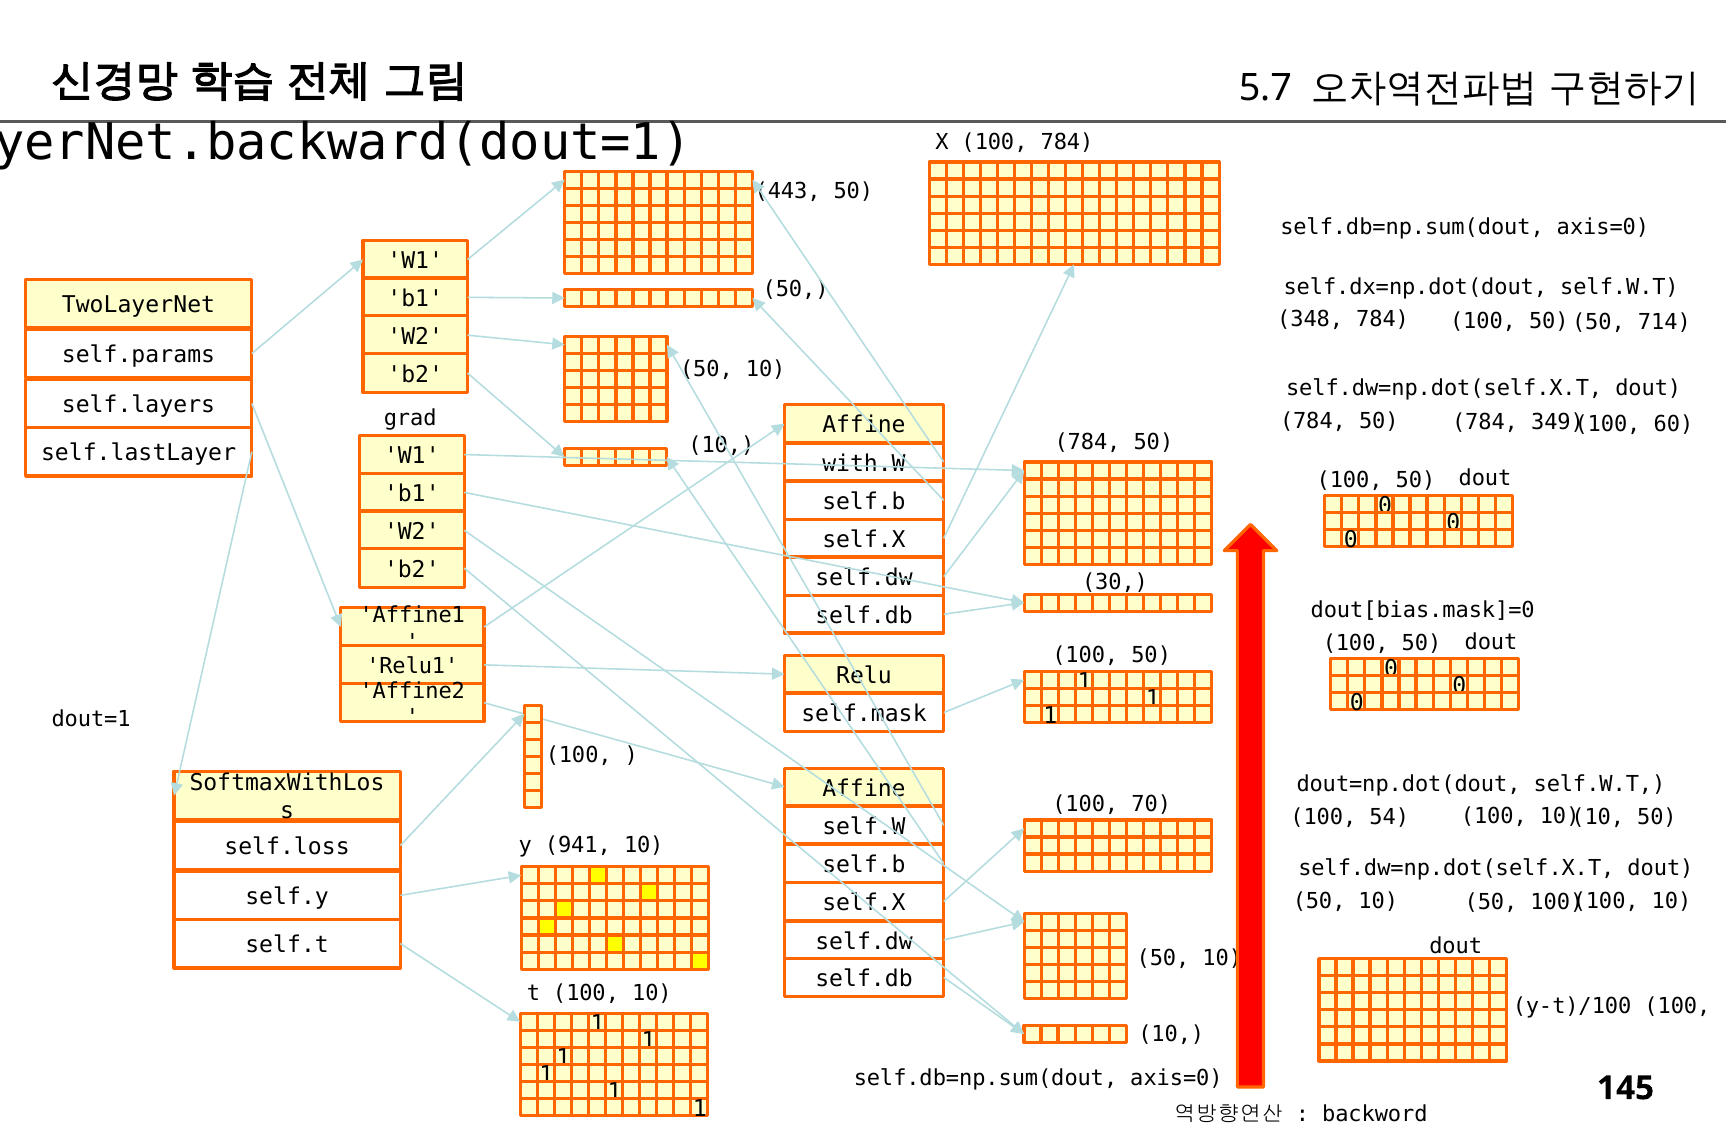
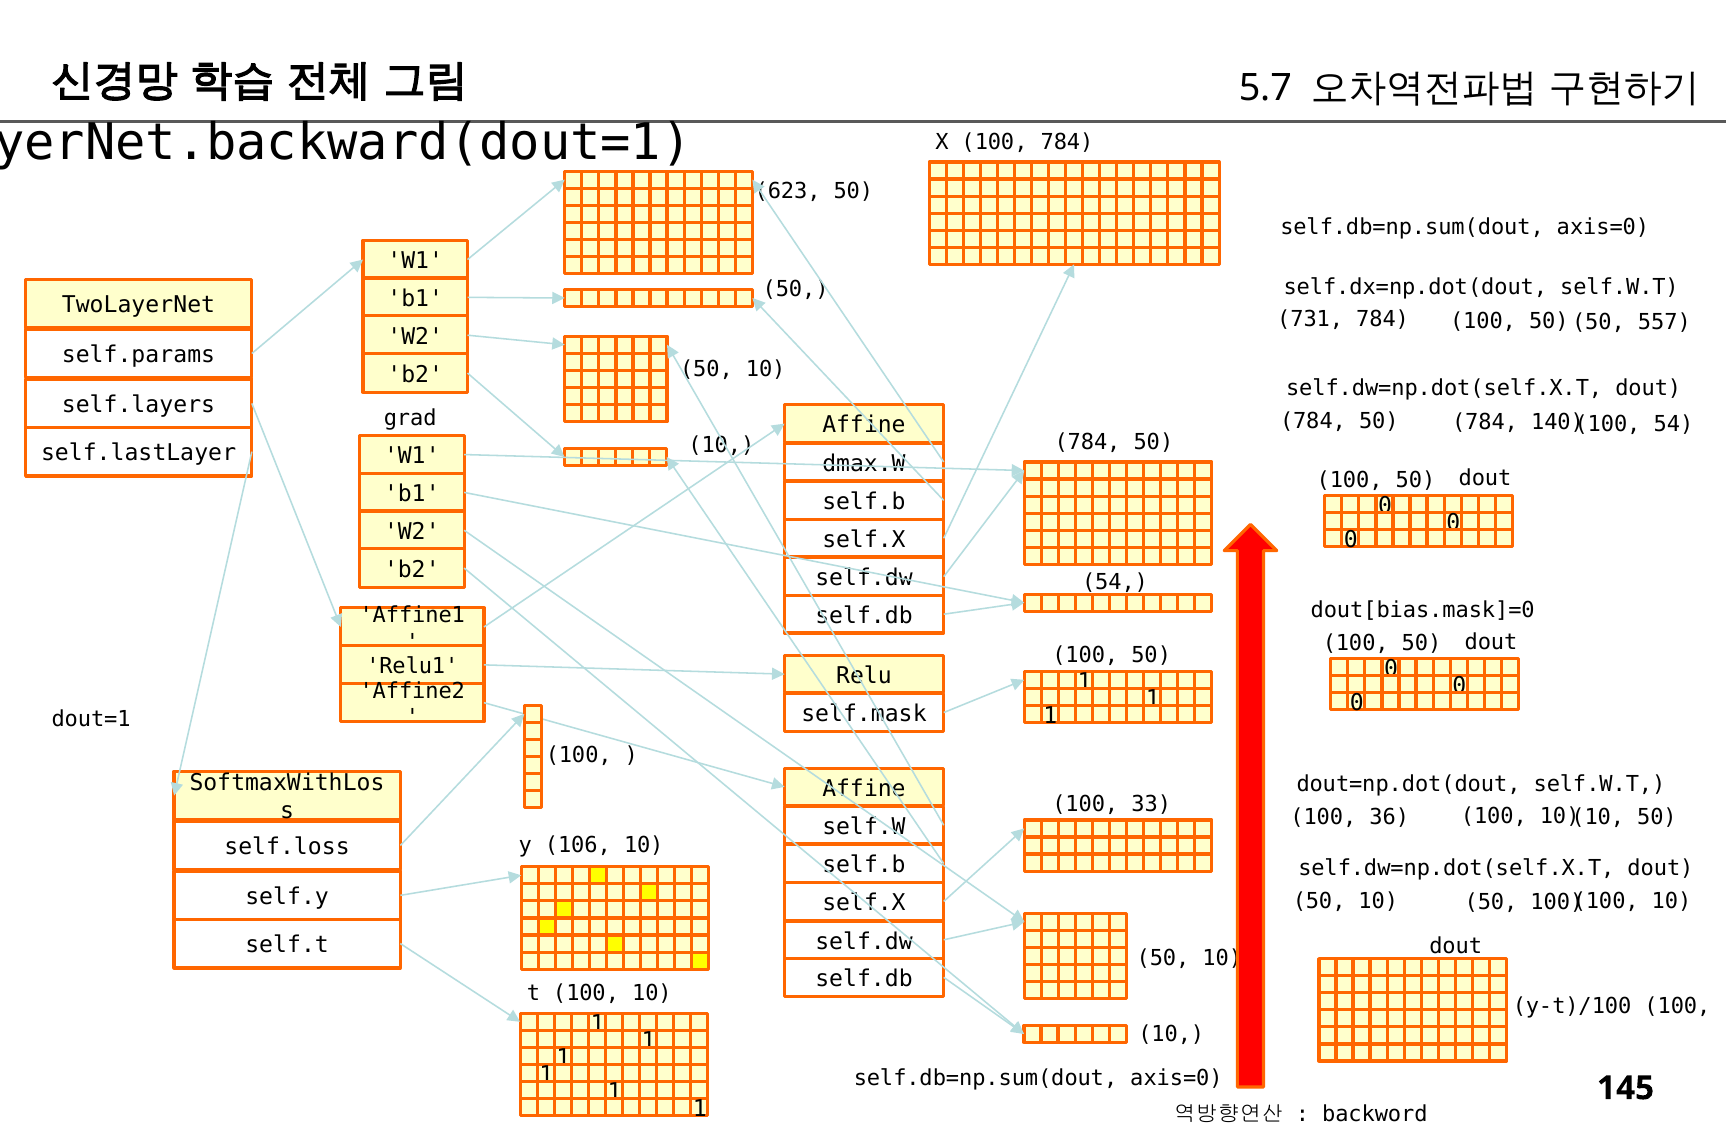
443: 443 -> 623
348: 348 -> 731
714: 714 -> 557
349: 349 -> 140
100 60: 60 -> 54
with.W: with.W -> dmax.W
30 at (1115, 582): 30 -> 54
70: 70 -> 33
54: 54 -> 36
941: 941 -> 106
